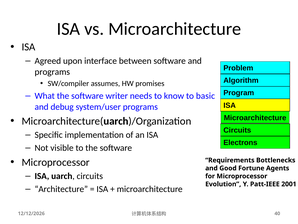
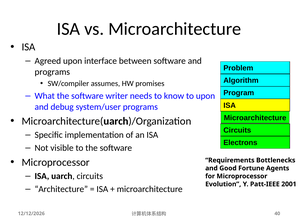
to basic: basic -> upon
